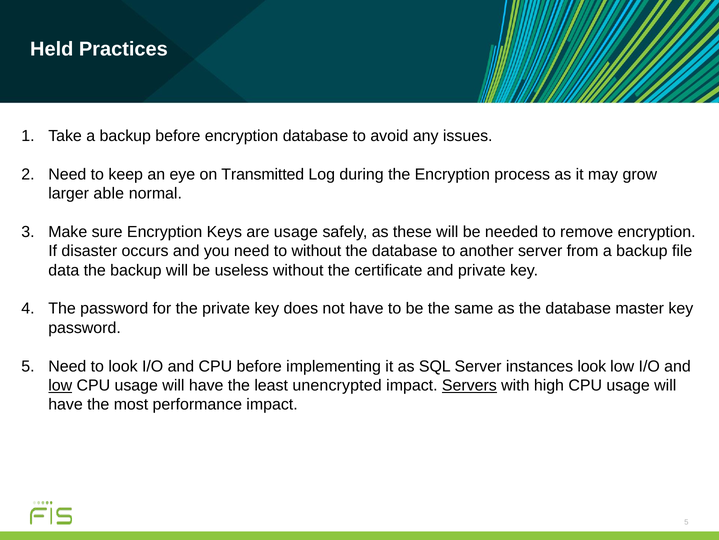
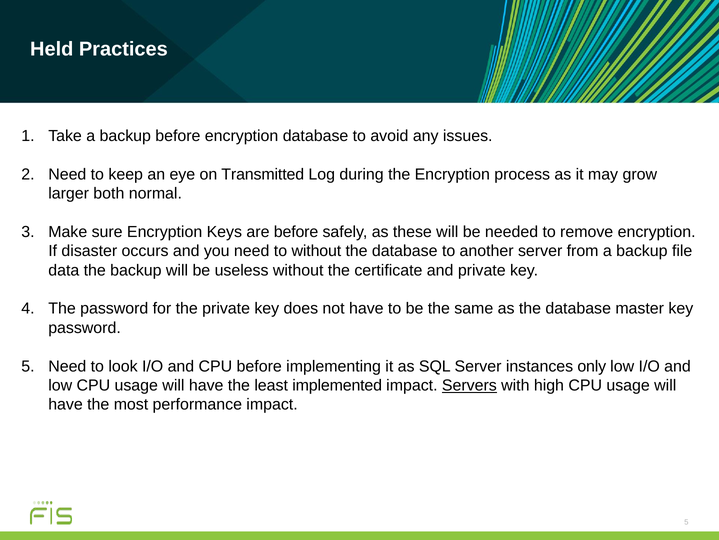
able: able -> both
are usage: usage -> before
instances look: look -> only
low at (60, 385) underline: present -> none
unencrypted: unencrypted -> implemented
